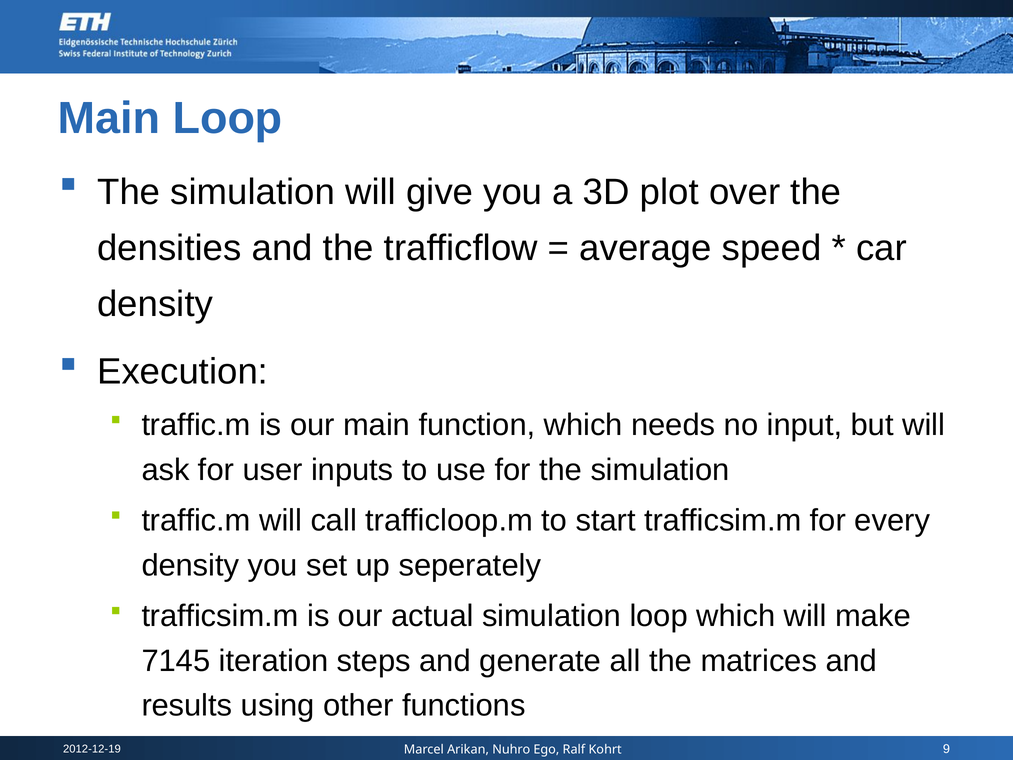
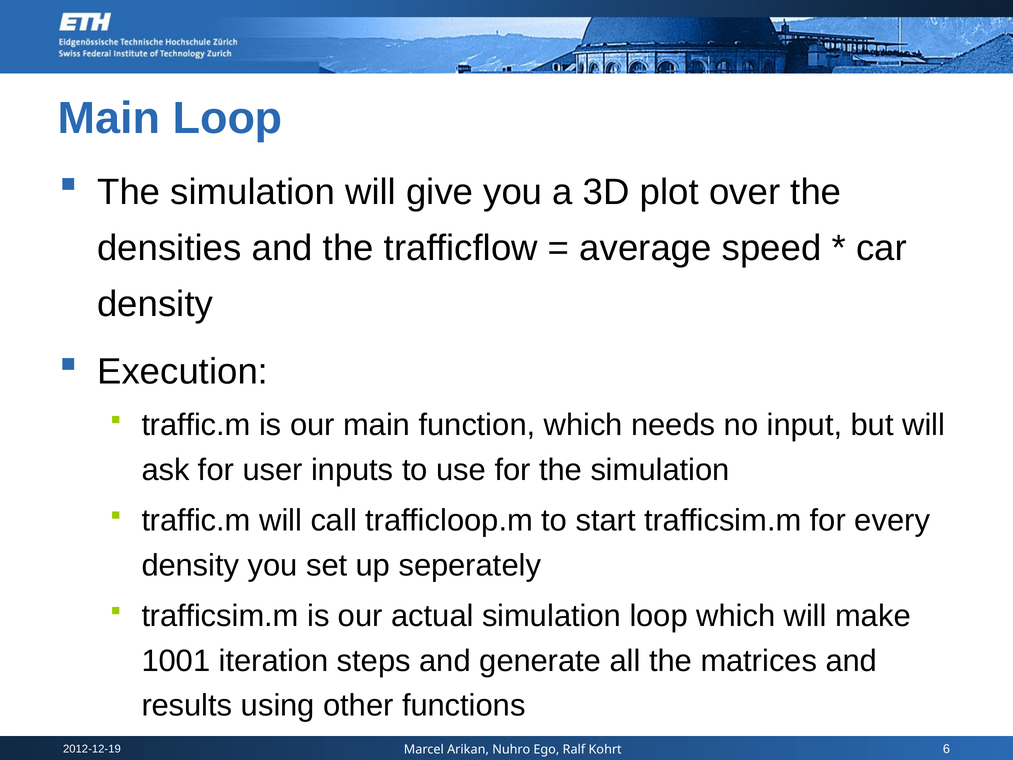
7145: 7145 -> 1001
9: 9 -> 6
